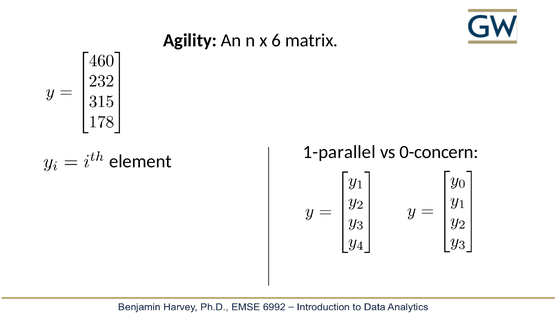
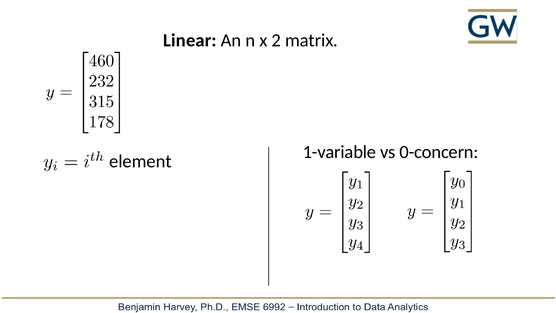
Agility: Agility -> Linear
6: 6 -> 2
1-parallel: 1-parallel -> 1-variable
